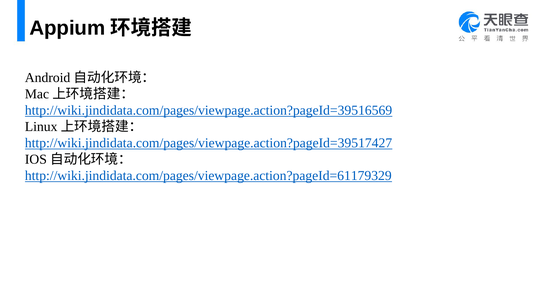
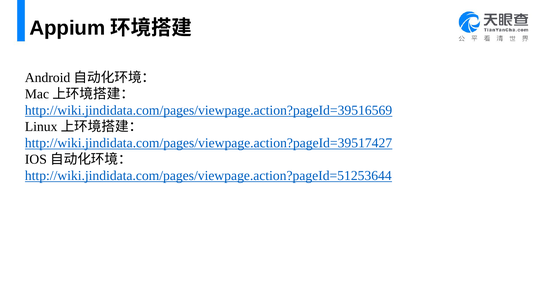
http://wiki.jindidata.com/pages/viewpage.action?pageId=61179329: http://wiki.jindidata.com/pages/viewpage.action?pageId=61179329 -> http://wiki.jindidata.com/pages/viewpage.action?pageId=51253644
